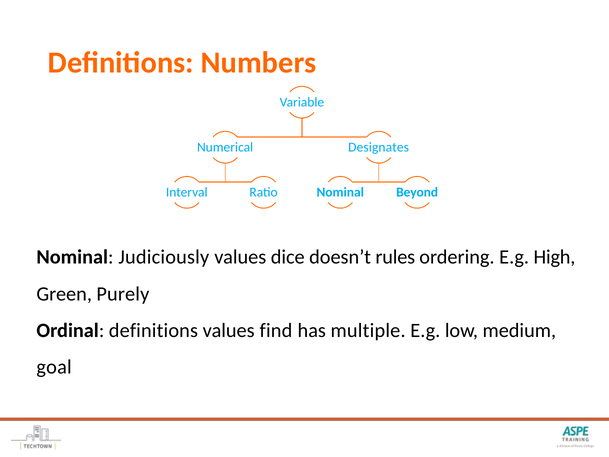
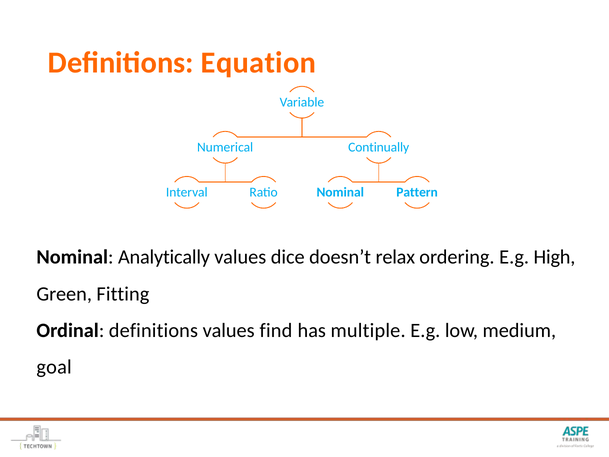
Numbers: Numbers -> Equation
Designates: Designates -> Continually
Beyond: Beyond -> Pattern
Judiciously: Judiciously -> Analytically
rules: rules -> relax
Purely: Purely -> Fitting
